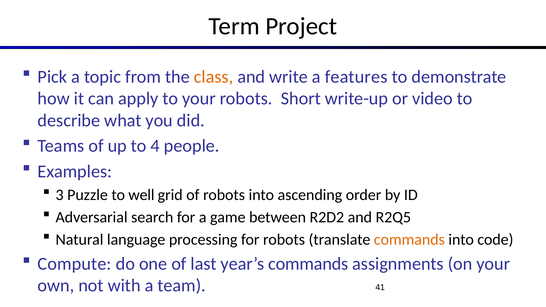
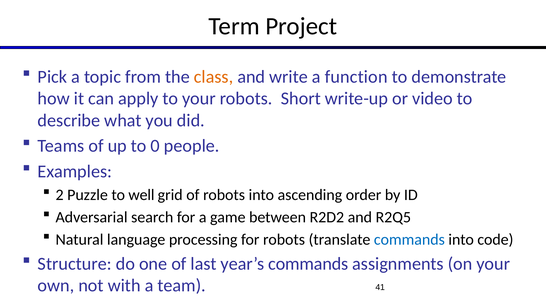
features: features -> function
4: 4 -> 0
3: 3 -> 2
commands at (409, 240) colour: orange -> blue
Compute: Compute -> Structure
